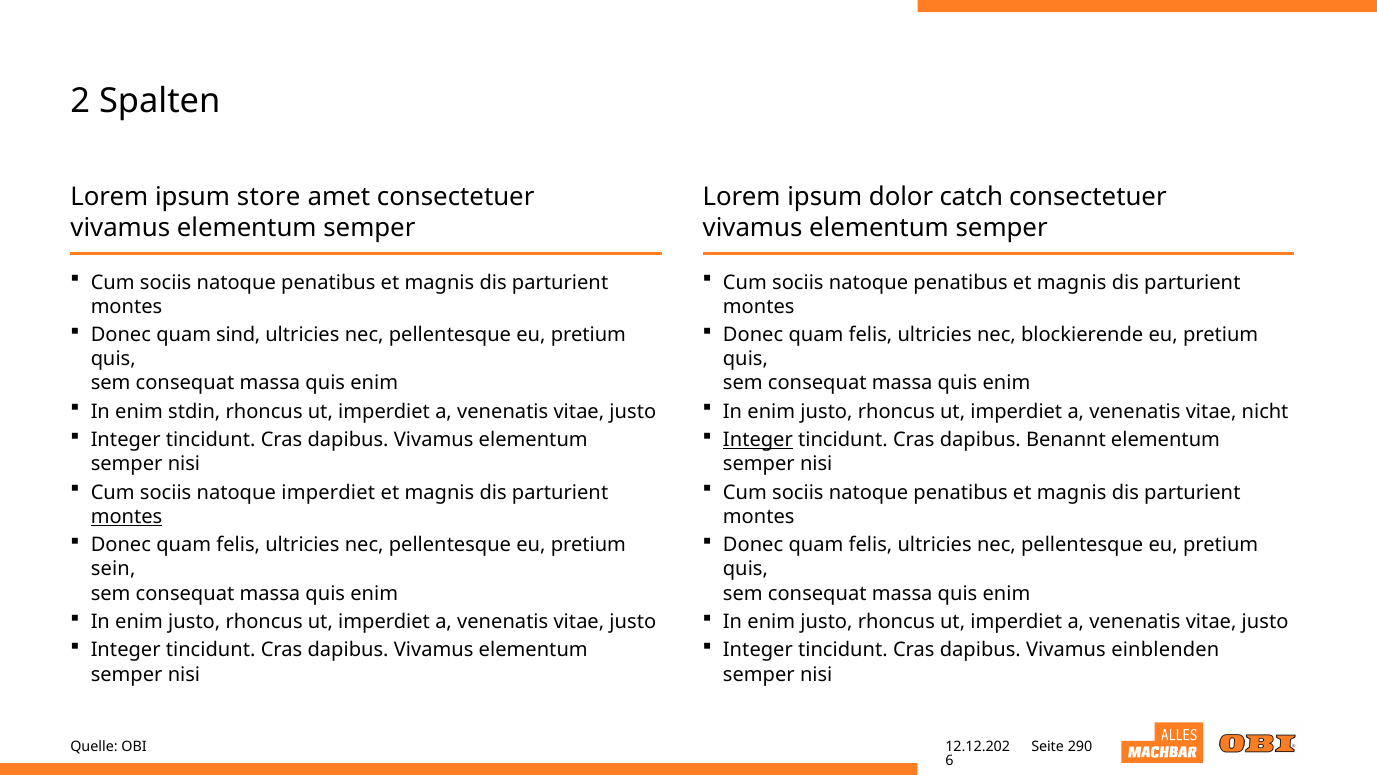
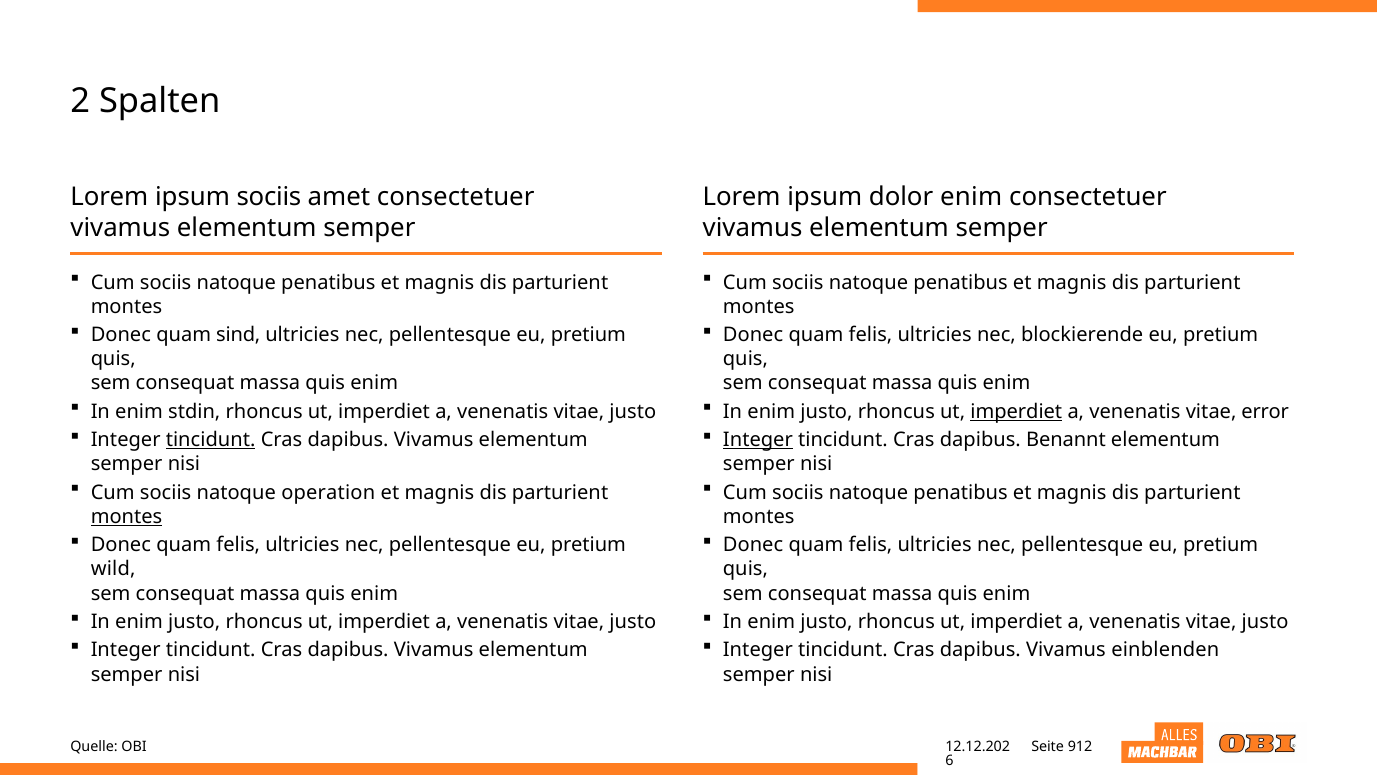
ipsum store: store -> sociis
dolor catch: catch -> enim
imperdiet at (1016, 411) underline: none -> present
nicht: nicht -> error
tincidunt at (211, 440) underline: none -> present
natoque imperdiet: imperdiet -> operation
sein: sein -> wild
290: 290 -> 912
